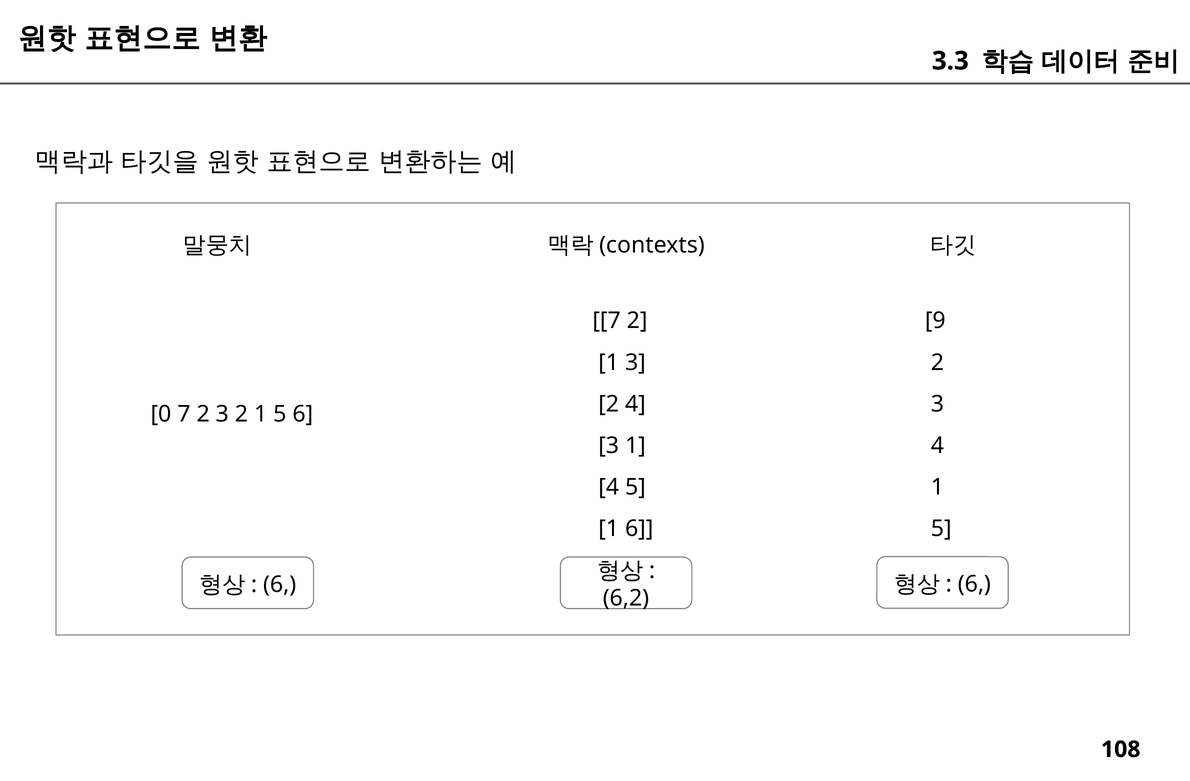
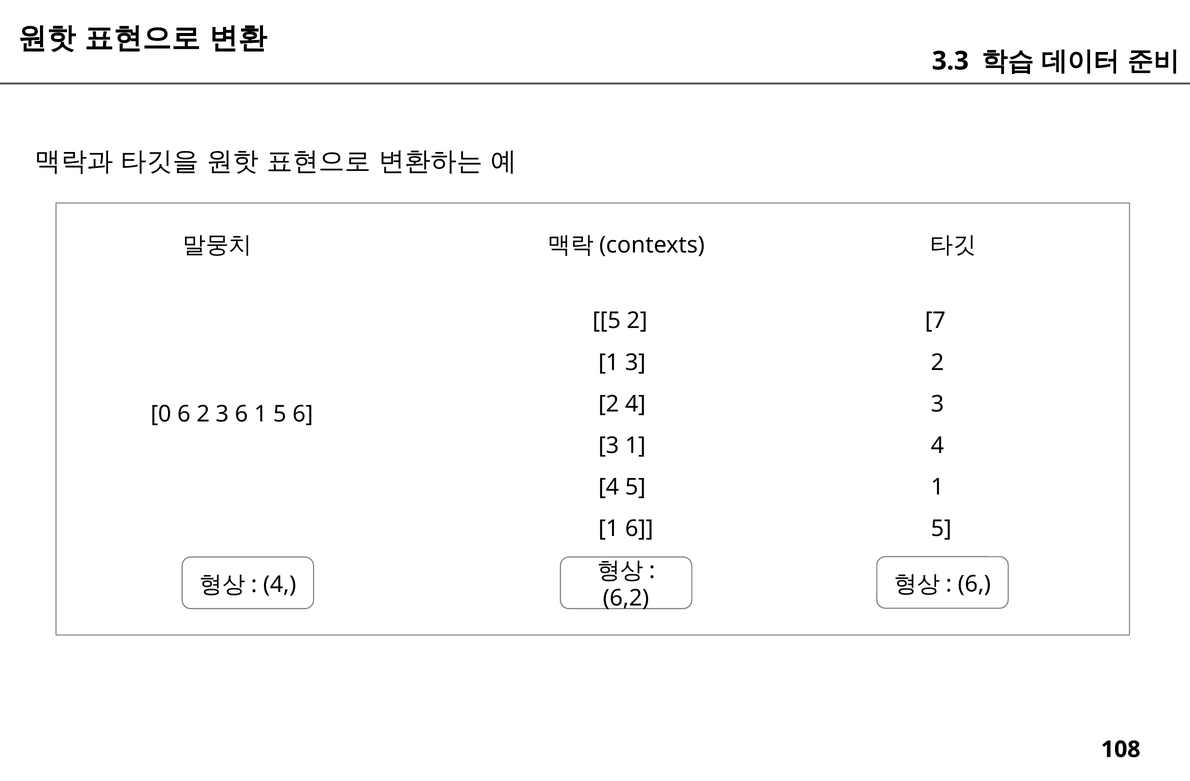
7 at (607, 321): 7 -> 5
9: 9 -> 7
0 7: 7 -> 6
2 3 2: 2 -> 6
6 at (280, 585): 6 -> 4
